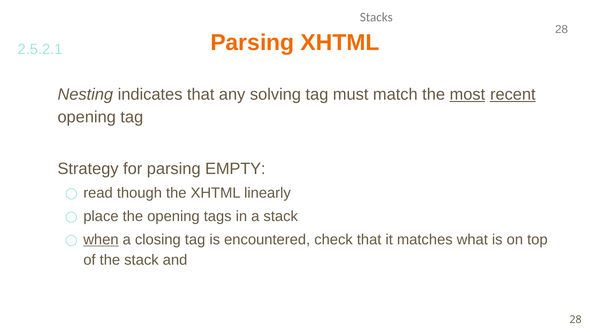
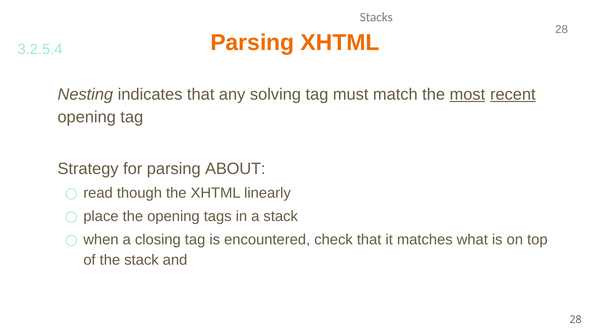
2.5.2.1: 2.5.2.1 -> 3.2.5.4
EMPTY: EMPTY -> ABOUT
when underline: present -> none
